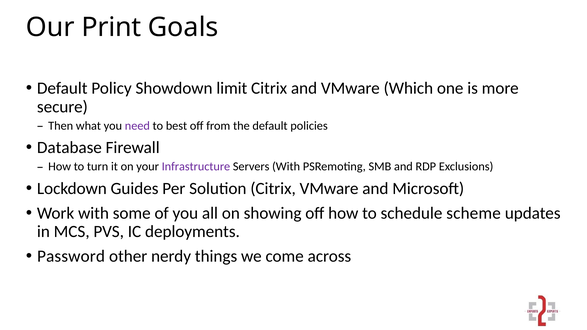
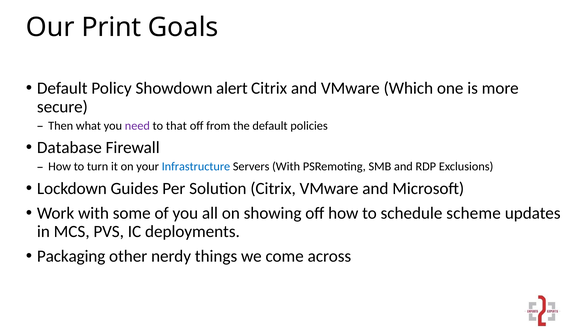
limit: limit -> alert
best: best -> that
Infrastructure colour: purple -> blue
Password: Password -> Packaging
